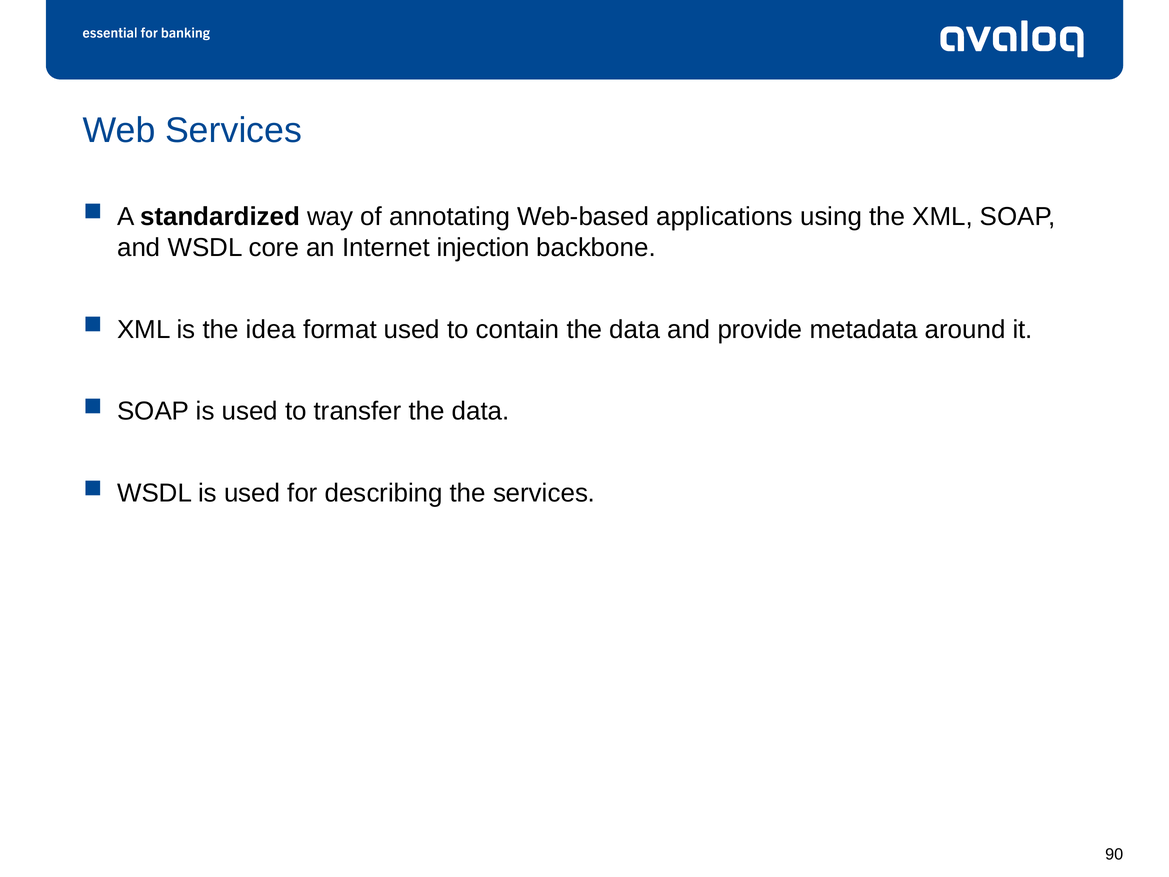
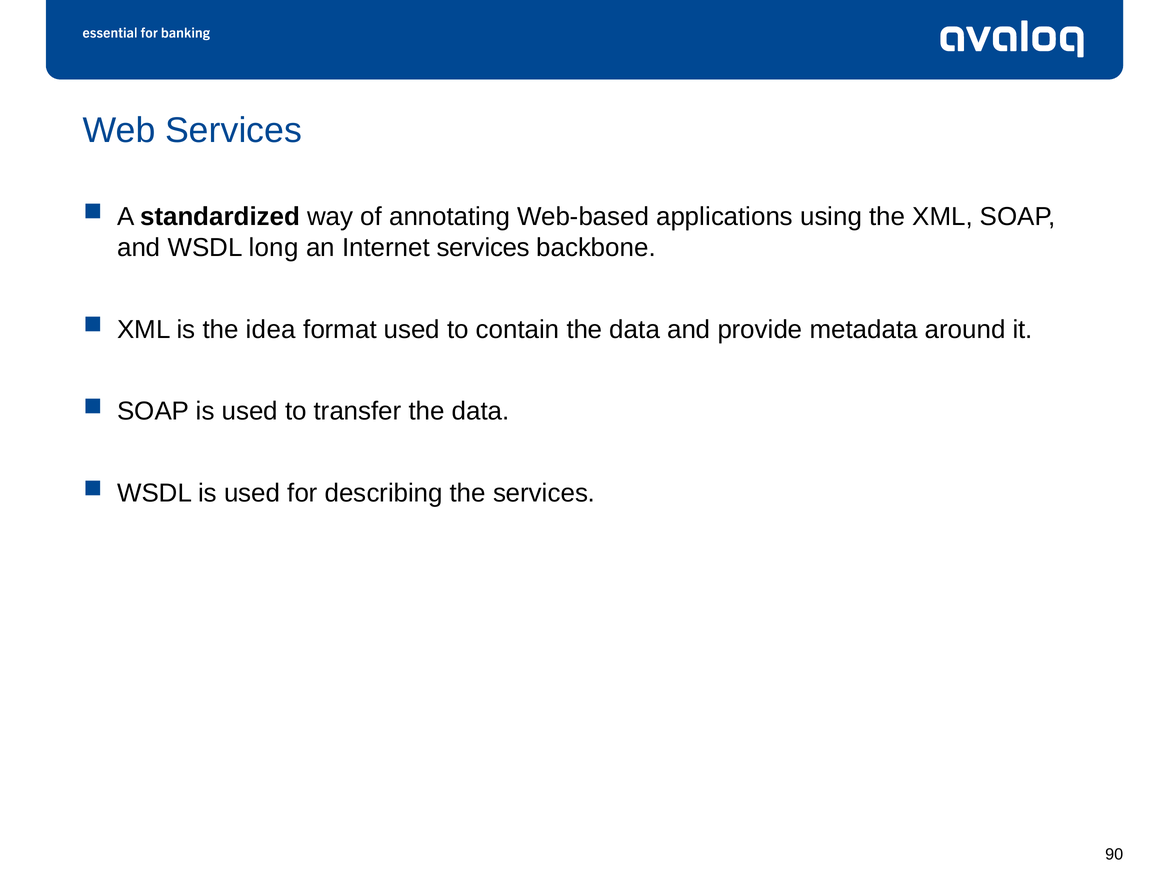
core: core -> long
Internet injection: injection -> services
